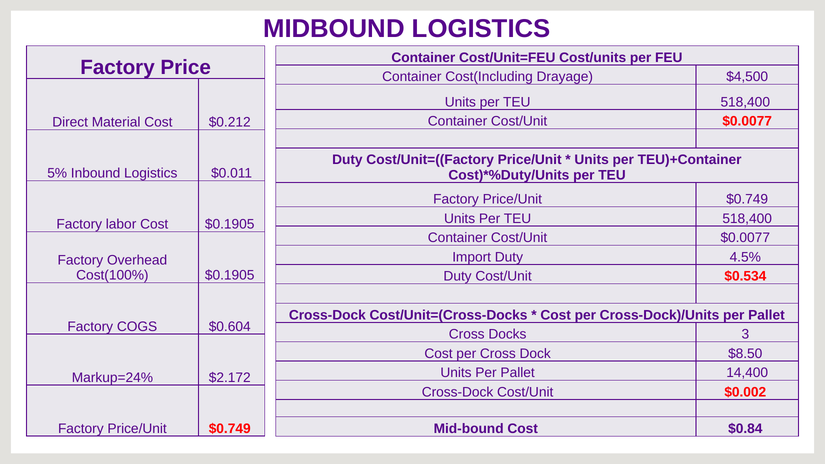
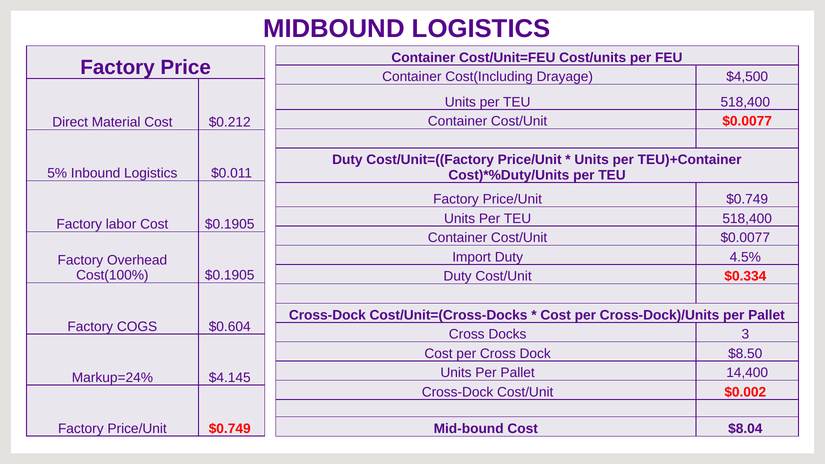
$0.534: $0.534 -> $0.334
$2.172: $2.172 -> $4.145
$0.84: $0.84 -> $8.04
